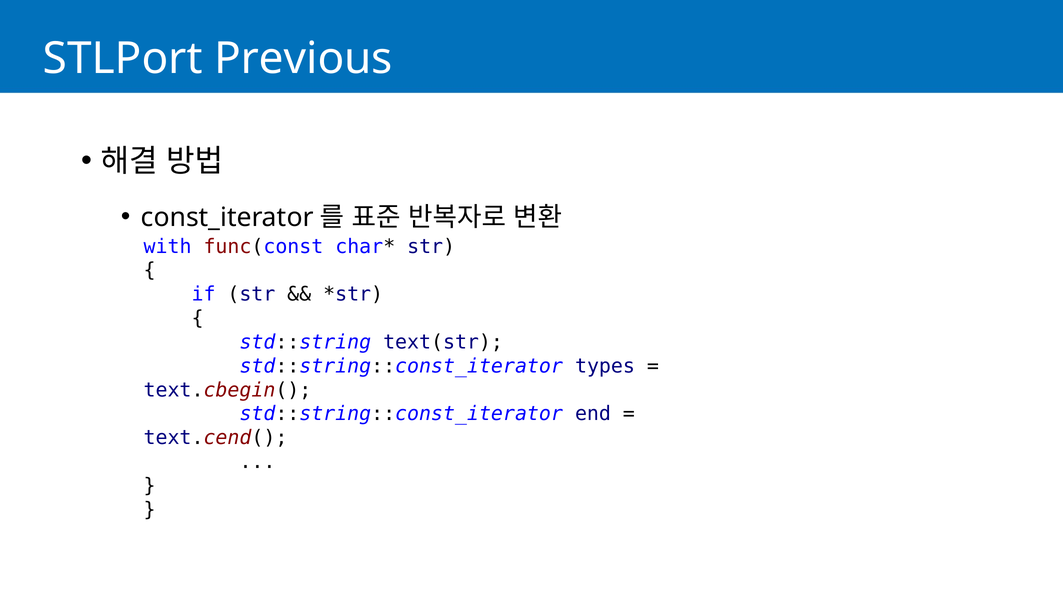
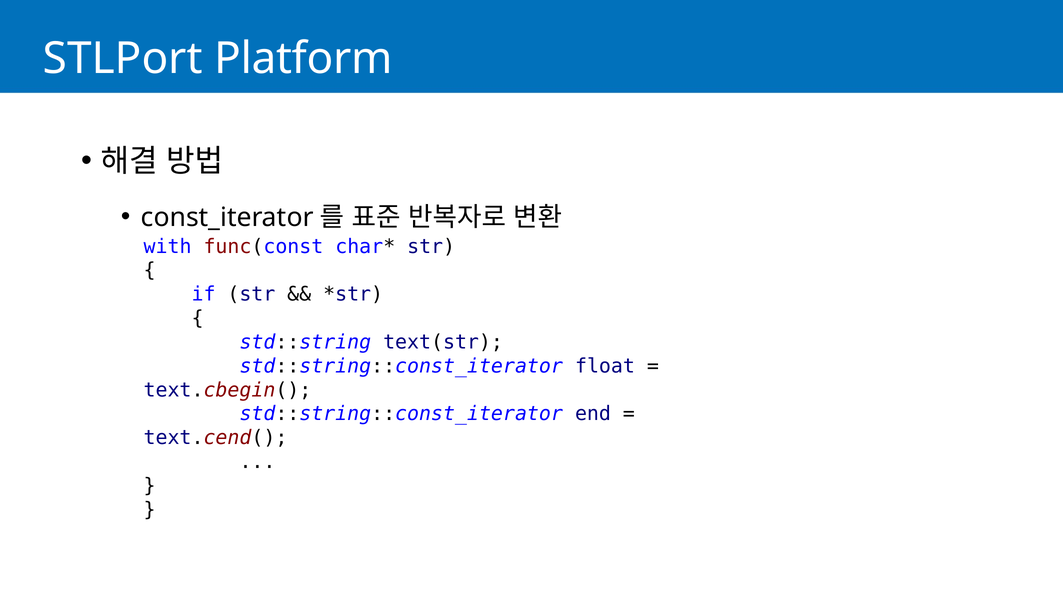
Previous: Previous -> Platform
types: types -> float
